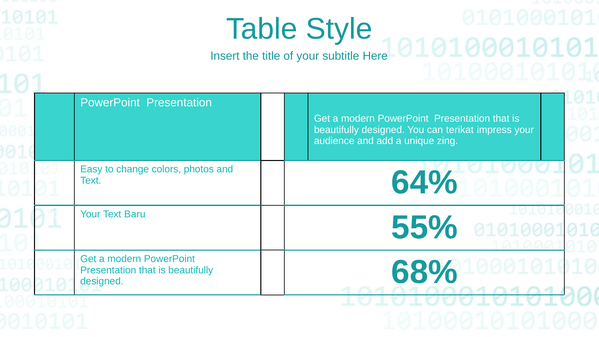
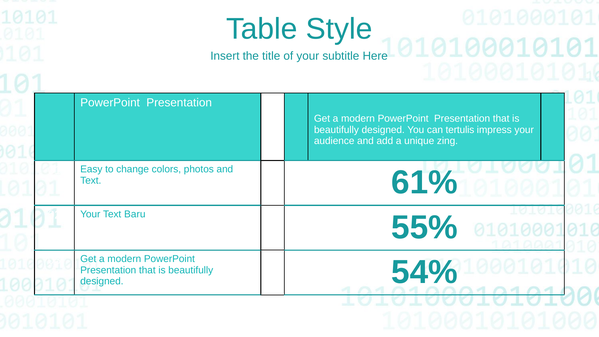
terikat: terikat -> tertulis
64%: 64% -> 61%
68%: 68% -> 54%
